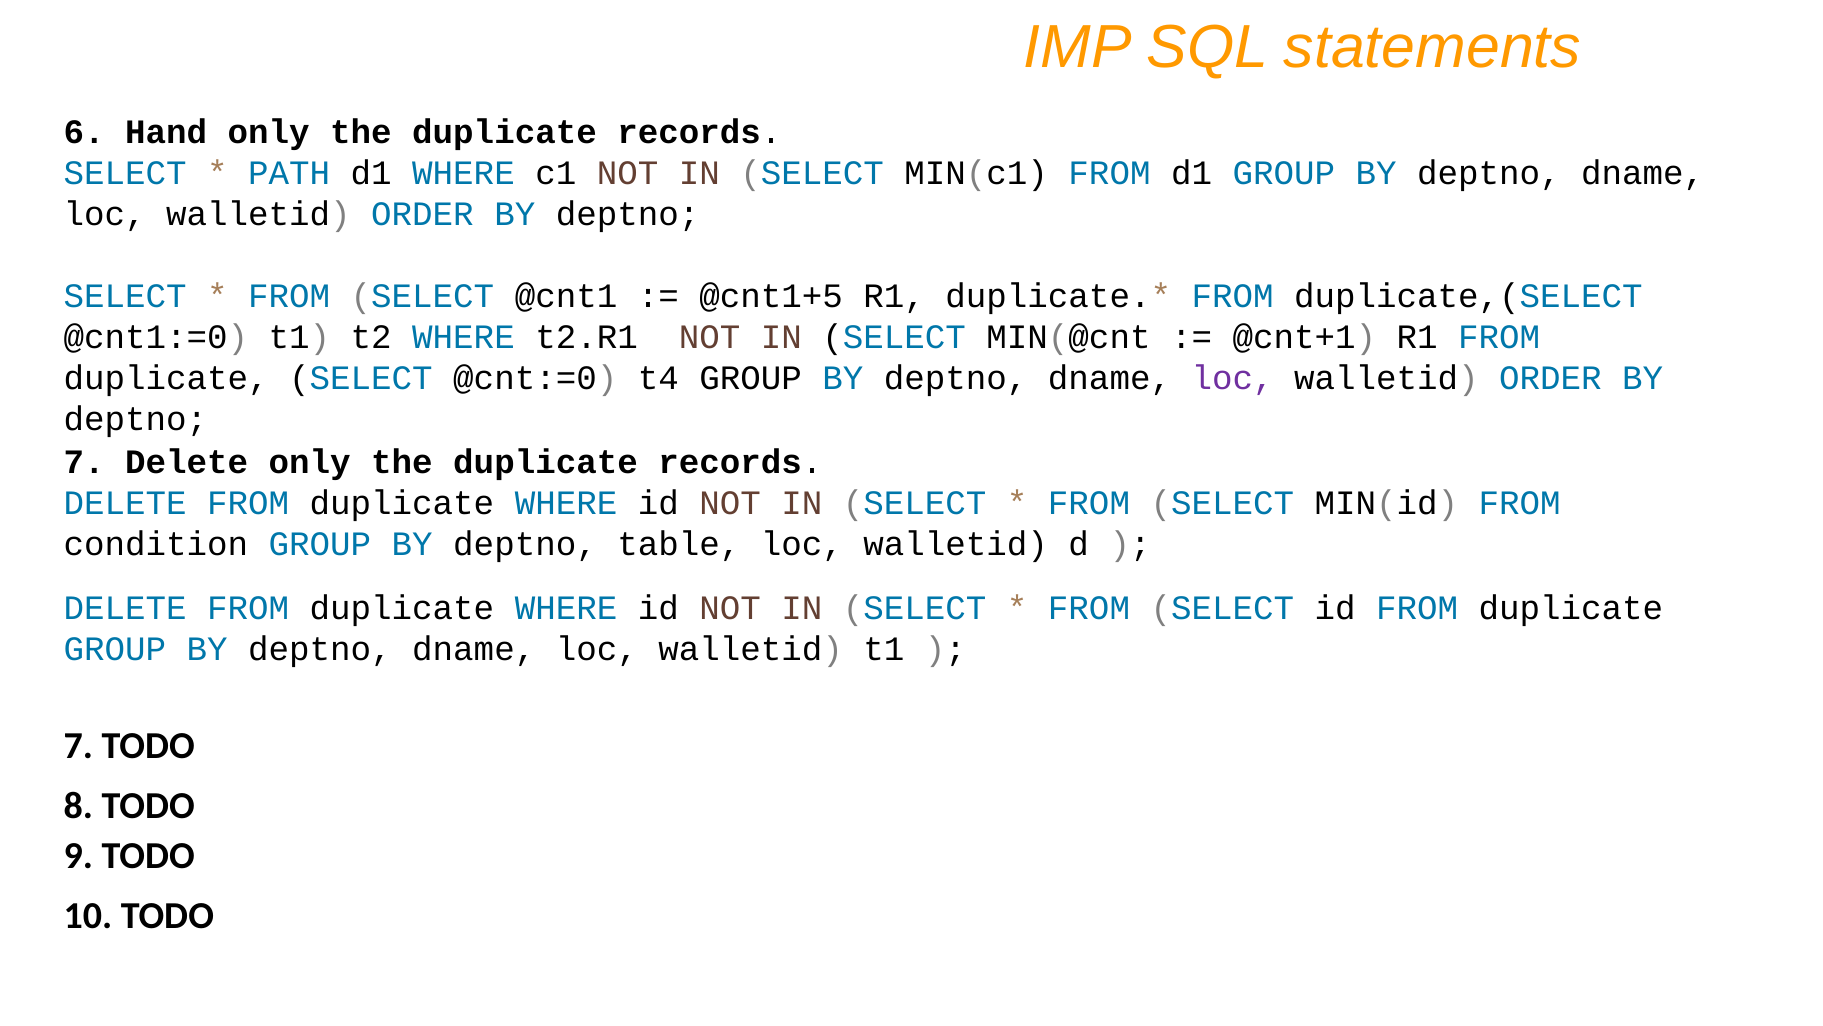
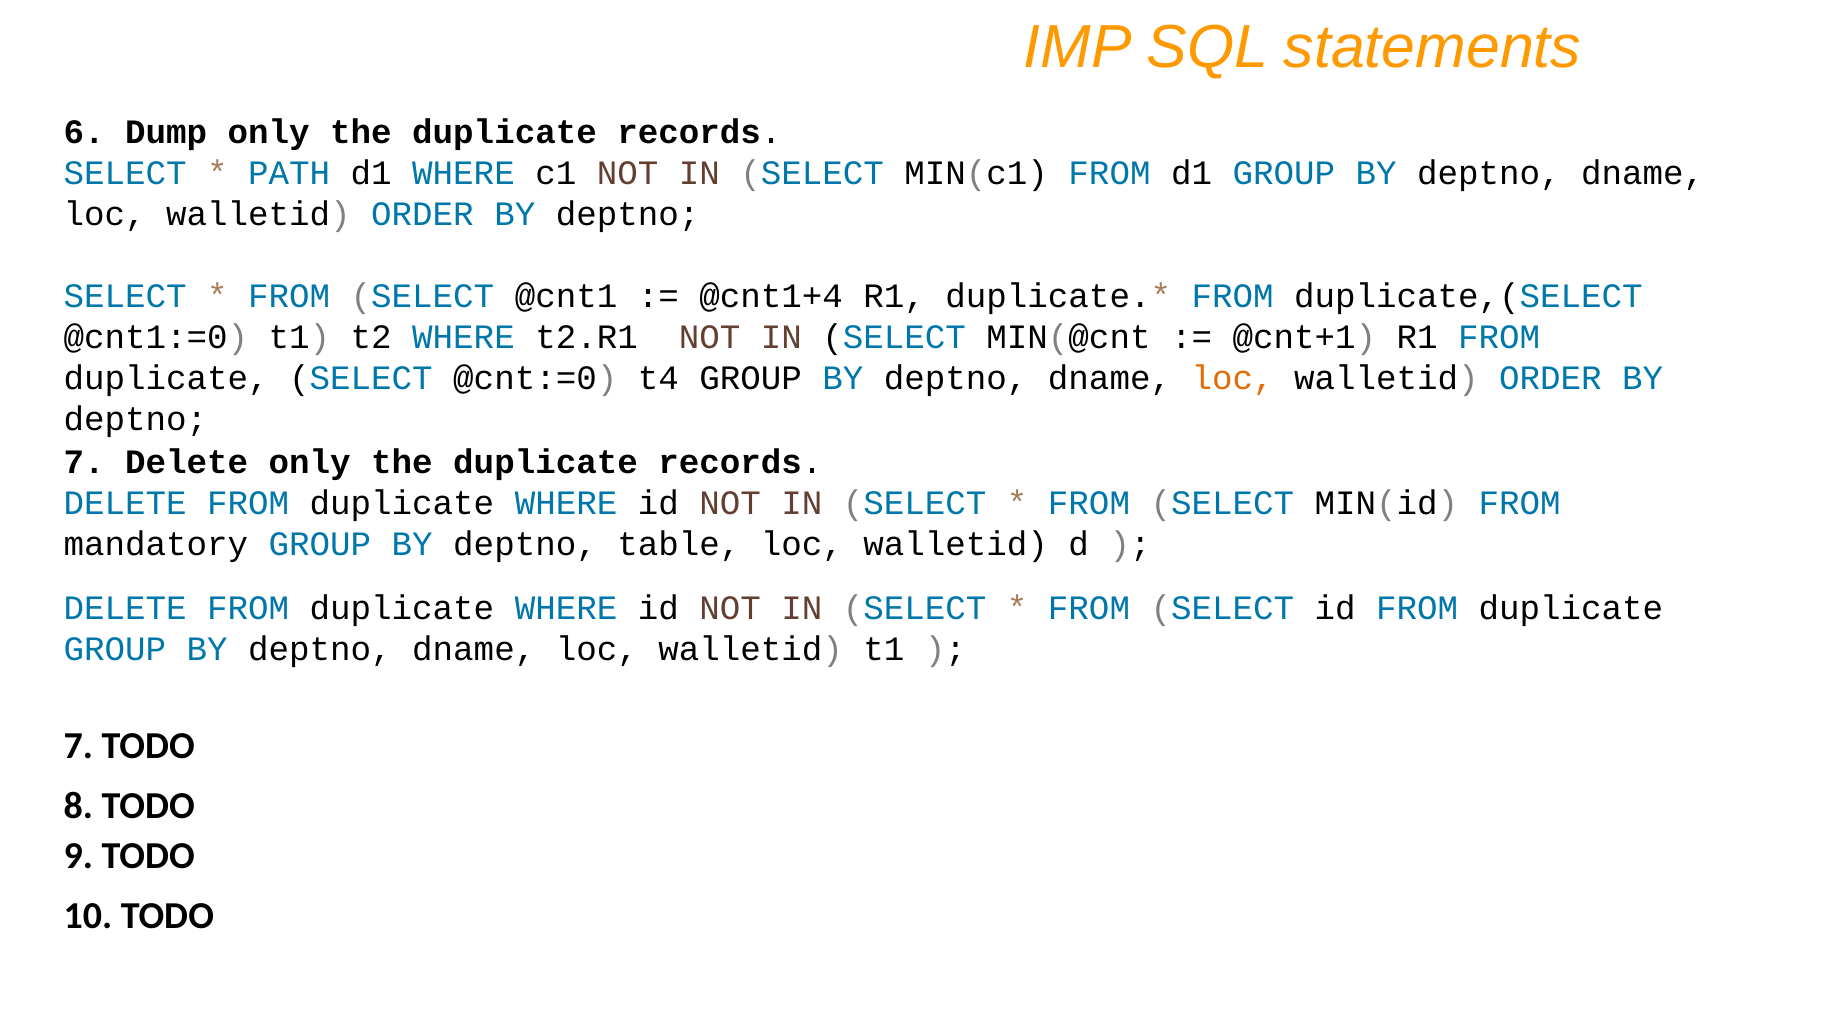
Hand: Hand -> Dump
@cnt1+5: @cnt1+5 -> @cnt1+4
loc at (1233, 378) colour: purple -> orange
condition: condition -> mandatory
